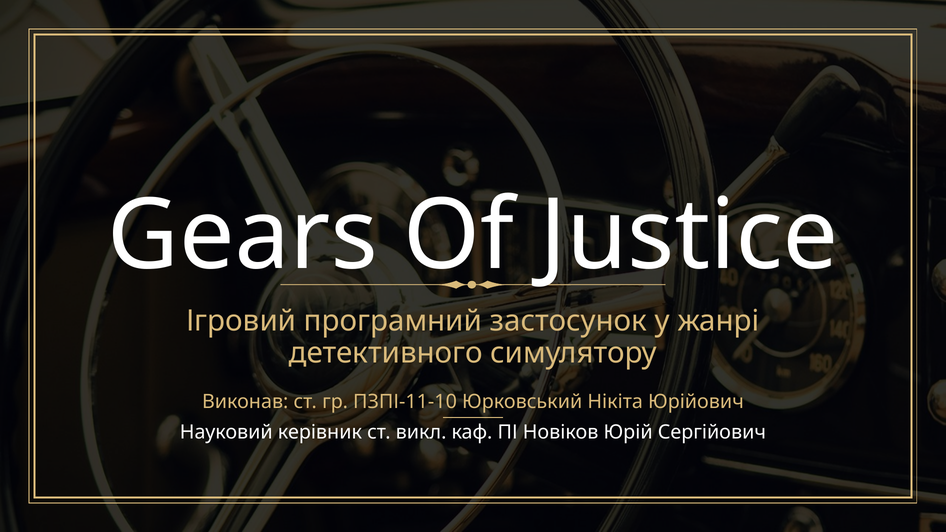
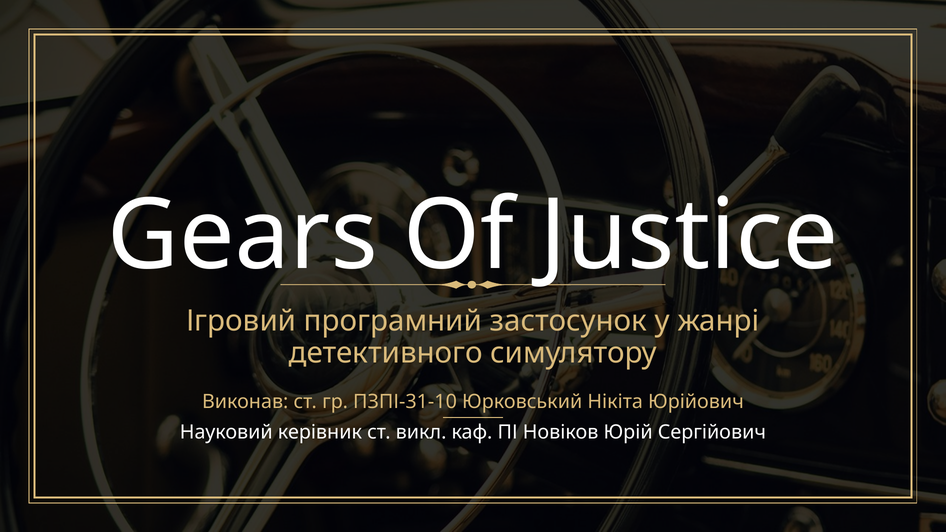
ПЗПІ-11-10: ПЗПІ-11-10 -> ПЗПІ-31-10
